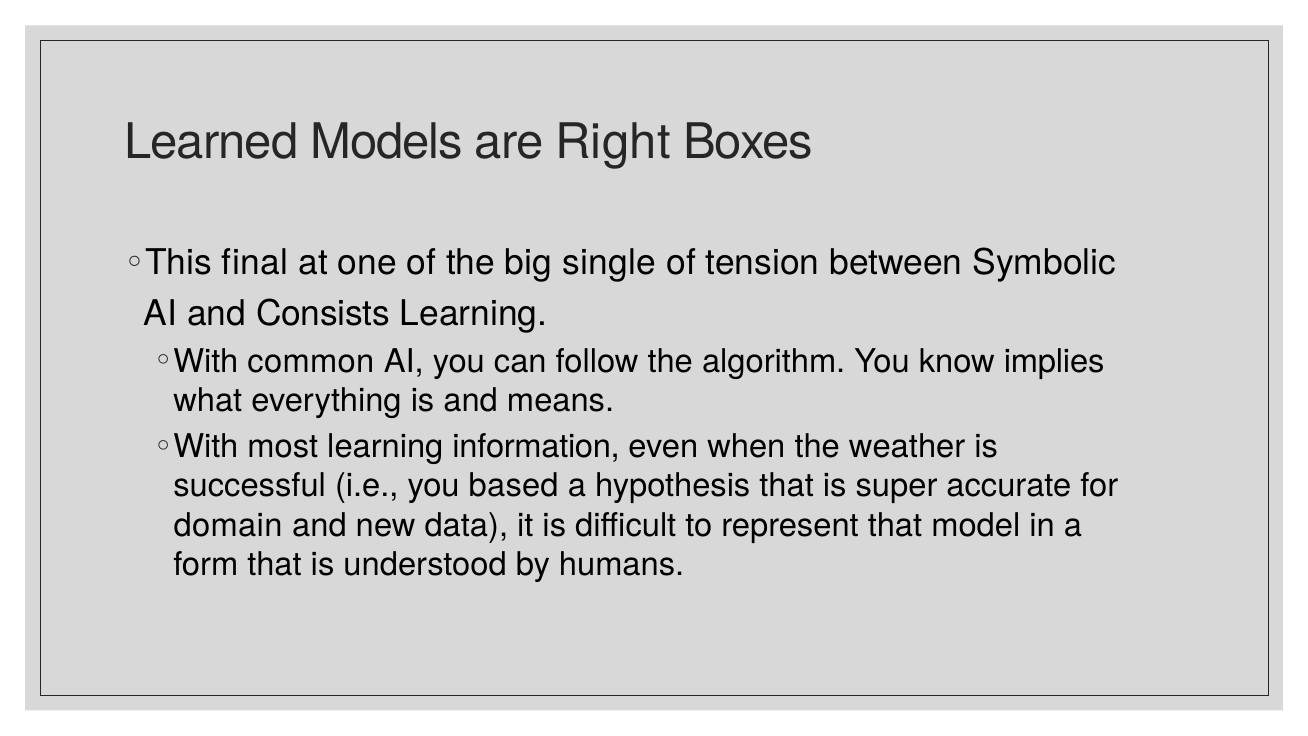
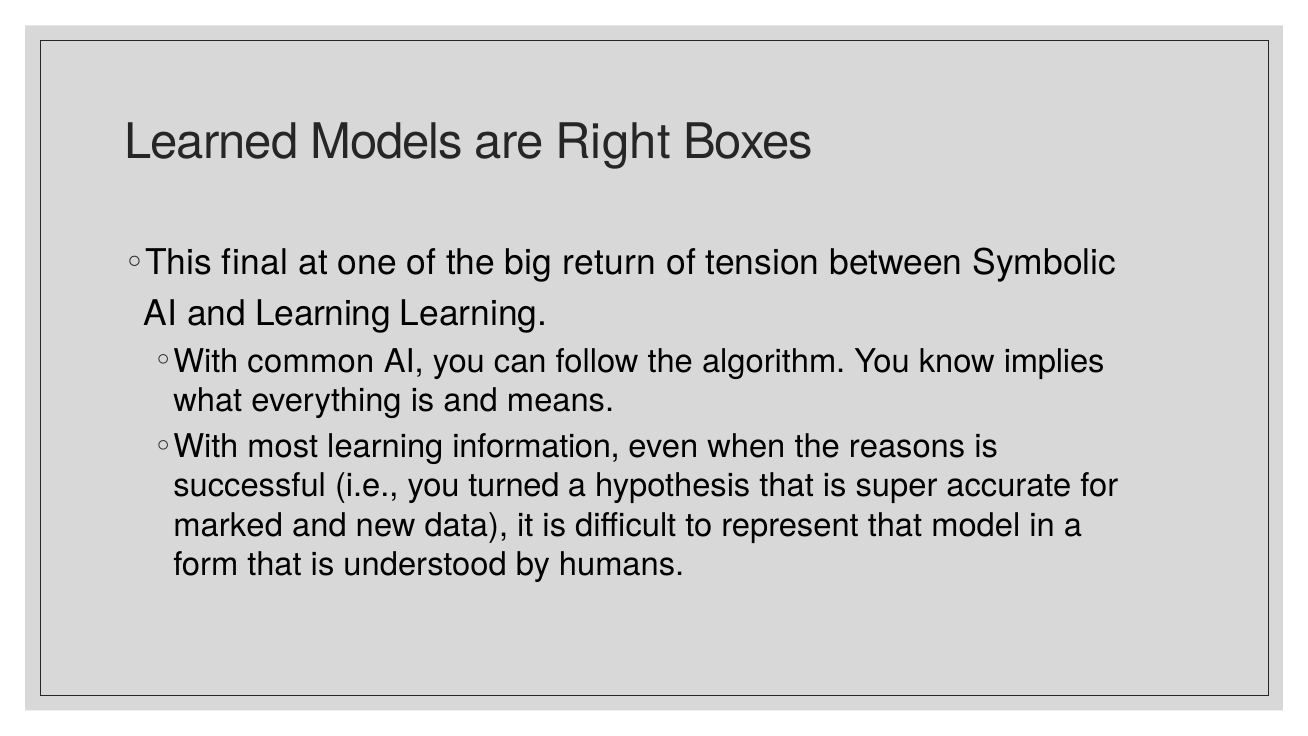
single: single -> return
and Consists: Consists -> Learning
weather: weather -> reasons
based: based -> turned
domain: domain -> marked
